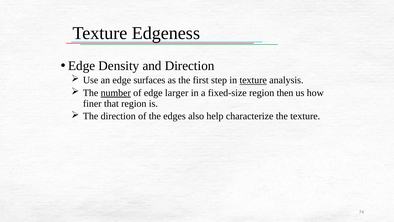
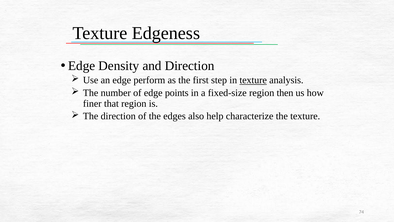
surfaces: surfaces -> perform
number underline: present -> none
larger: larger -> points
